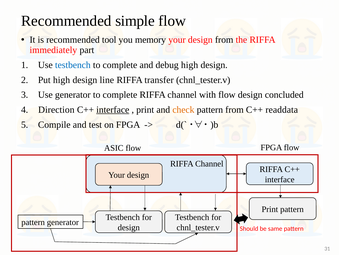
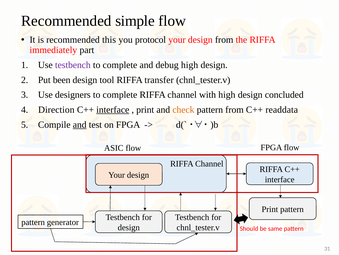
tool: tool -> this
memory: memory -> protocol
testbench at (73, 65) colour: blue -> purple
Put high: high -> been
line: line -> tool
Use generator: generator -> designers
with flow: flow -> high
and at (80, 124) underline: none -> present
